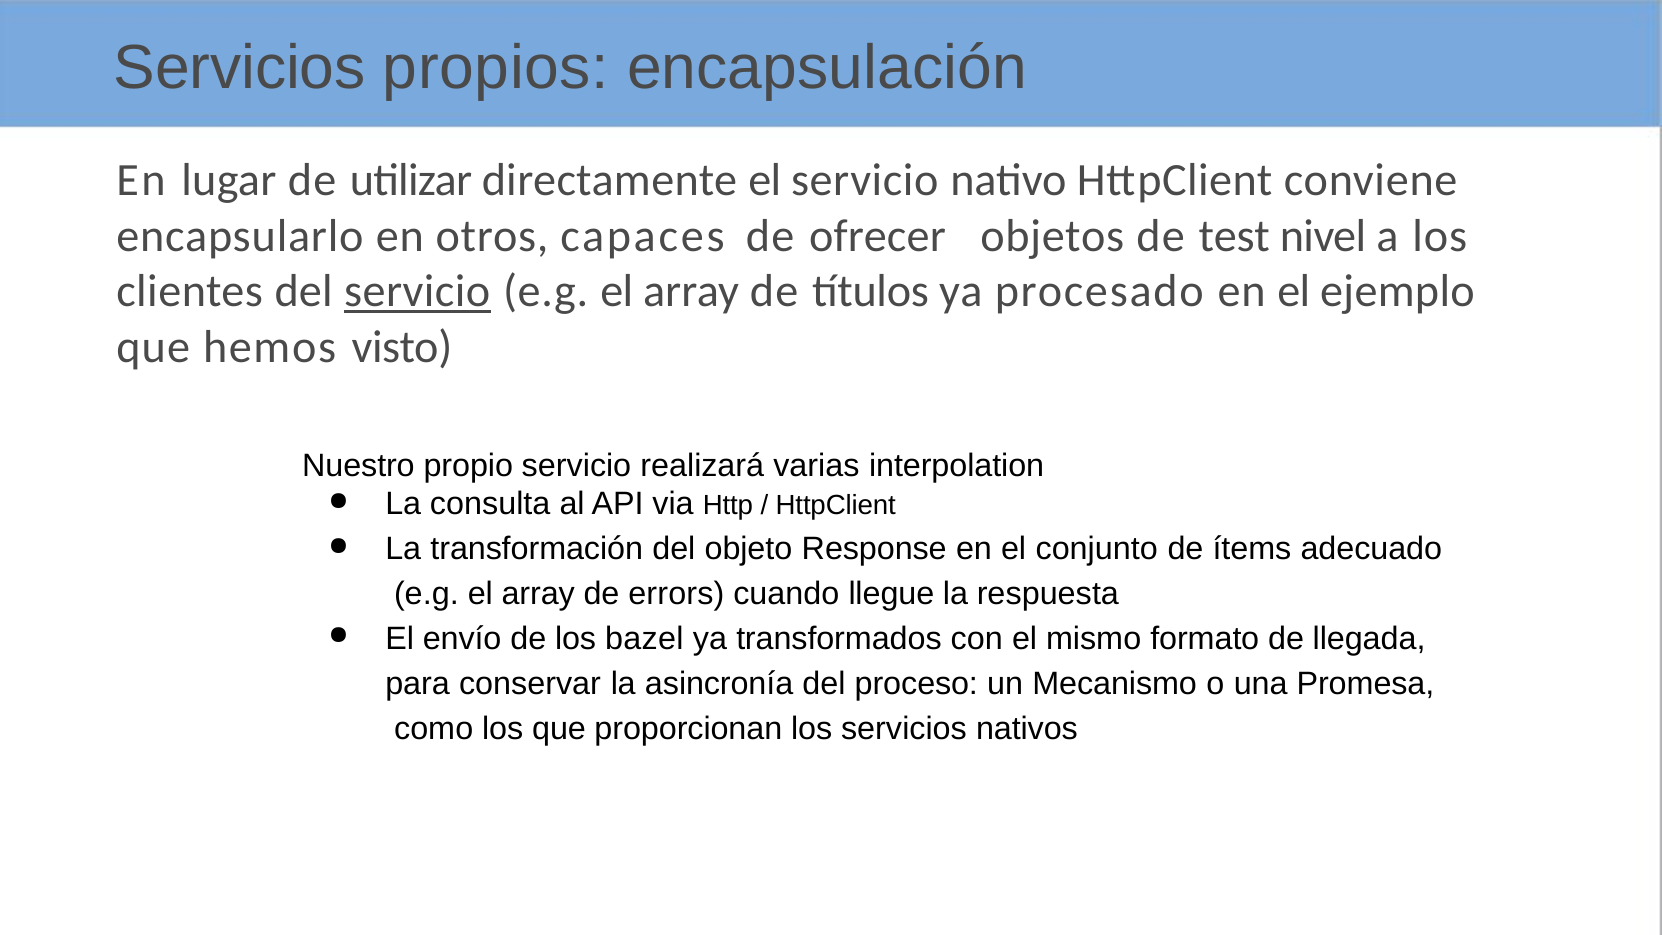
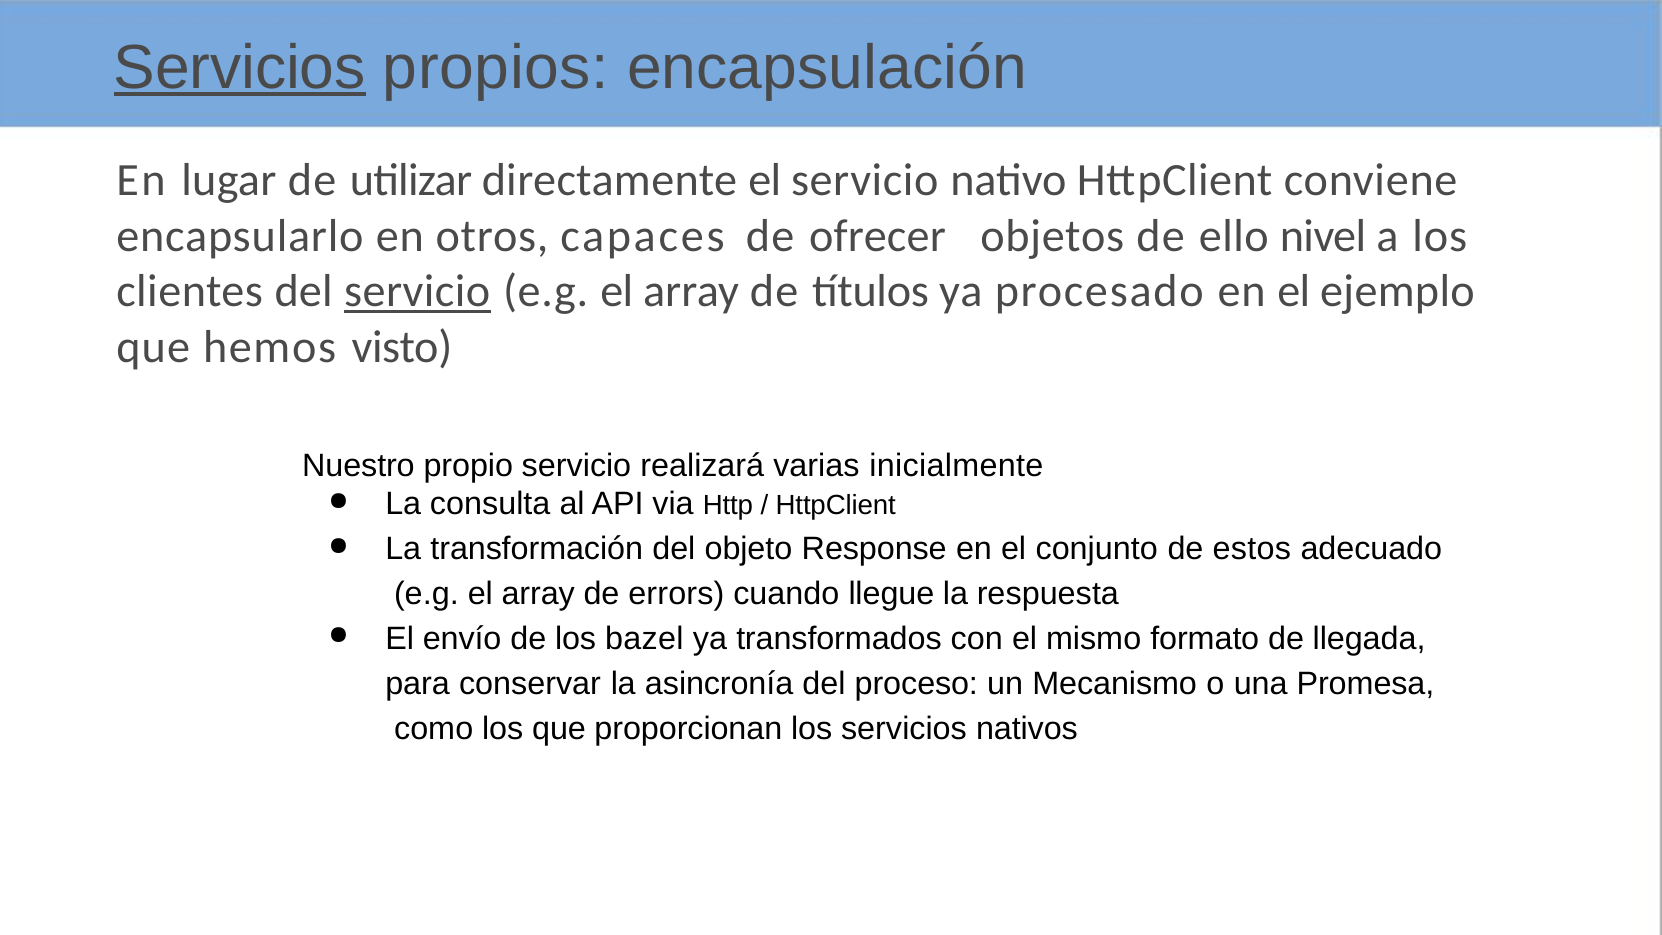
Servicios at (240, 67) underline: none -> present
test: test -> ello
interpolation: interpolation -> inicialmente
ítems: ítems -> estos
